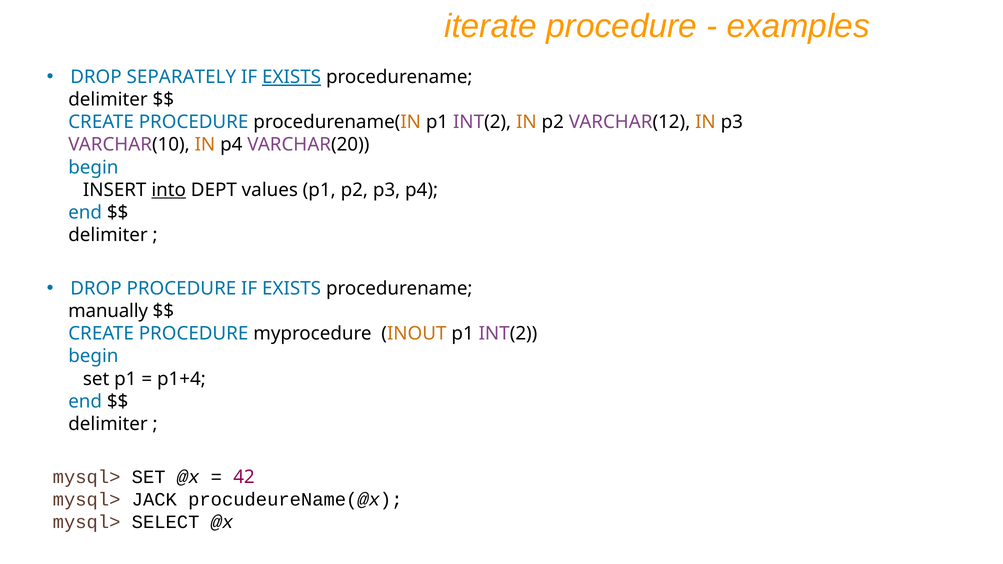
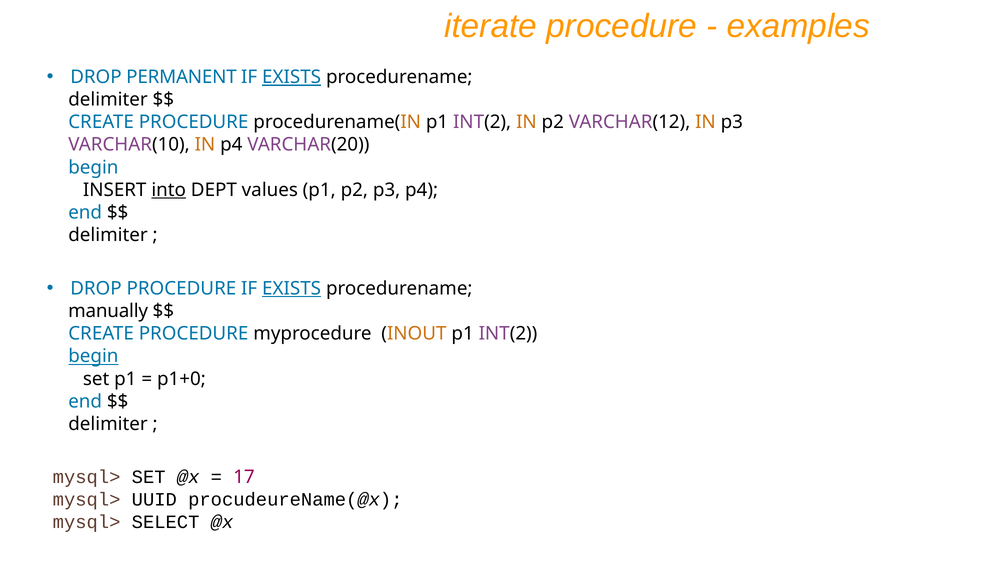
SEPARATELY: SEPARATELY -> PERMANENT
EXISTS at (292, 289) underline: none -> present
begin at (93, 356) underline: none -> present
p1+4: p1+4 -> p1+0
42: 42 -> 17
JACK: JACK -> UUID
